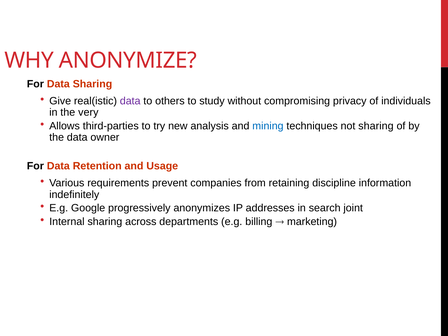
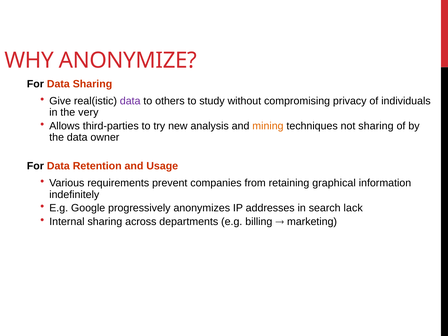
mining colour: blue -> orange
discipline: discipline -> graphical
joint: joint -> lack
